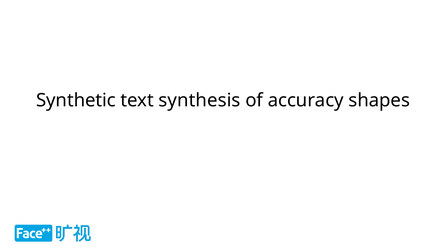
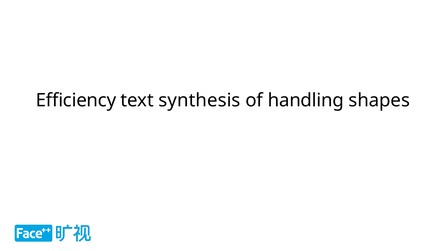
Synthetic: Synthetic -> Efficiency
accuracy: accuracy -> handling
